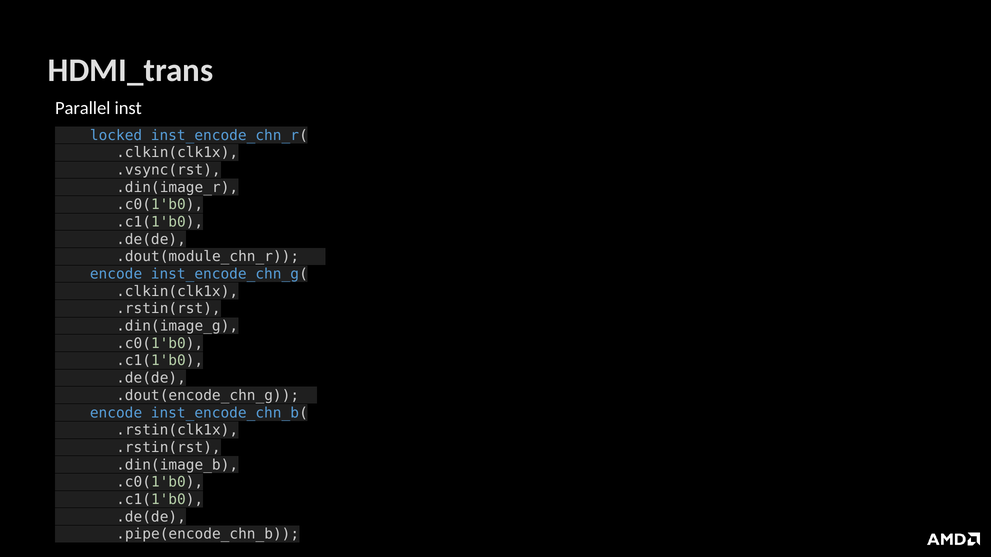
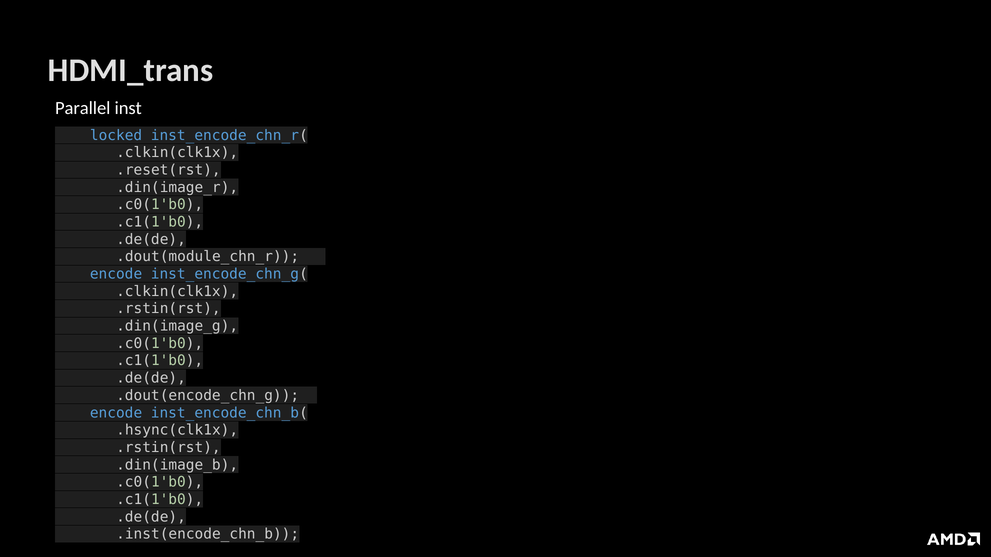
.vsync(rst: .vsync(rst -> .reset(rst
.rstin(clk1x: .rstin(clk1x -> .hsync(clk1x
.pipe(encode_chn_b: .pipe(encode_chn_b -> .inst(encode_chn_b
